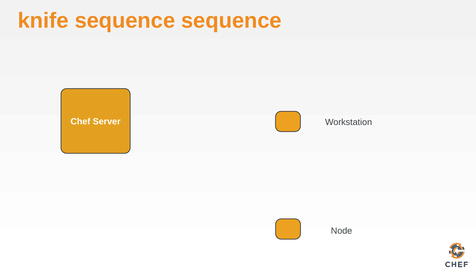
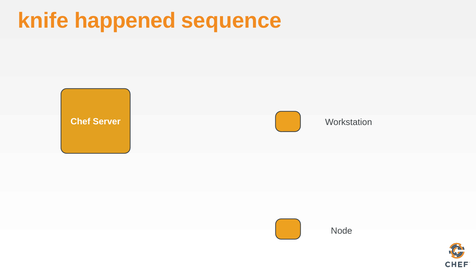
knife sequence: sequence -> happened
